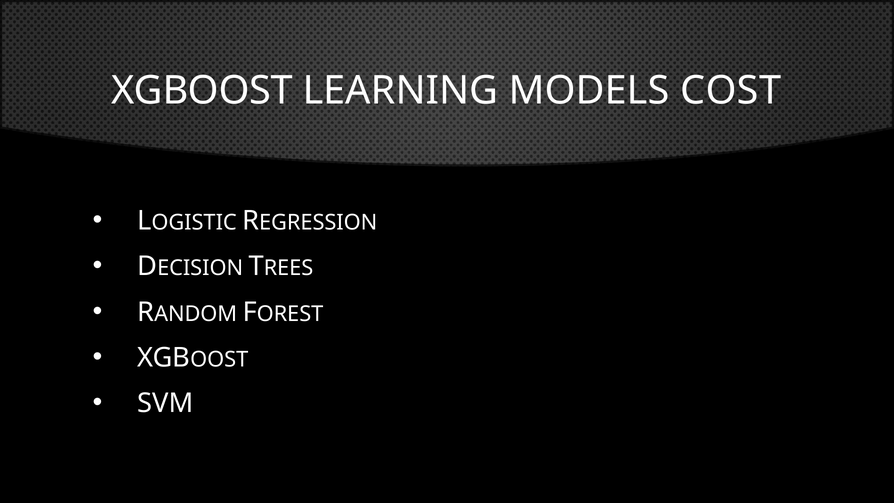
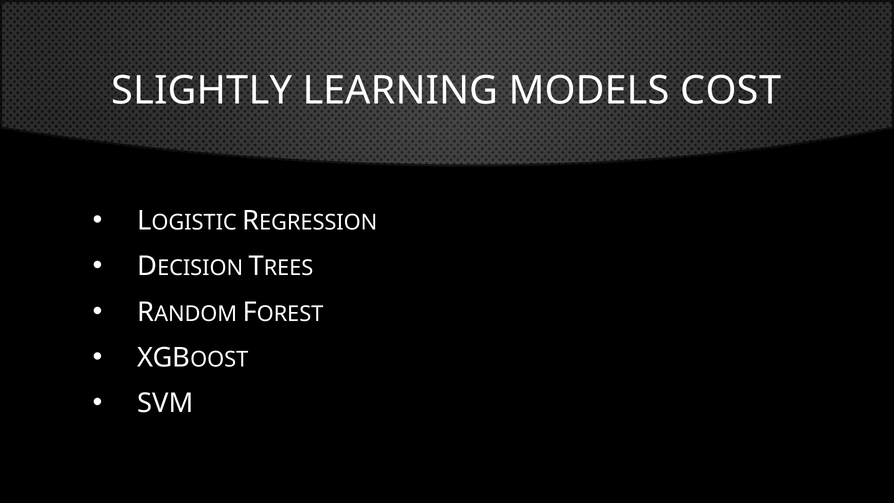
XGBOOST: XGBOOST -> SLIGHTLY
